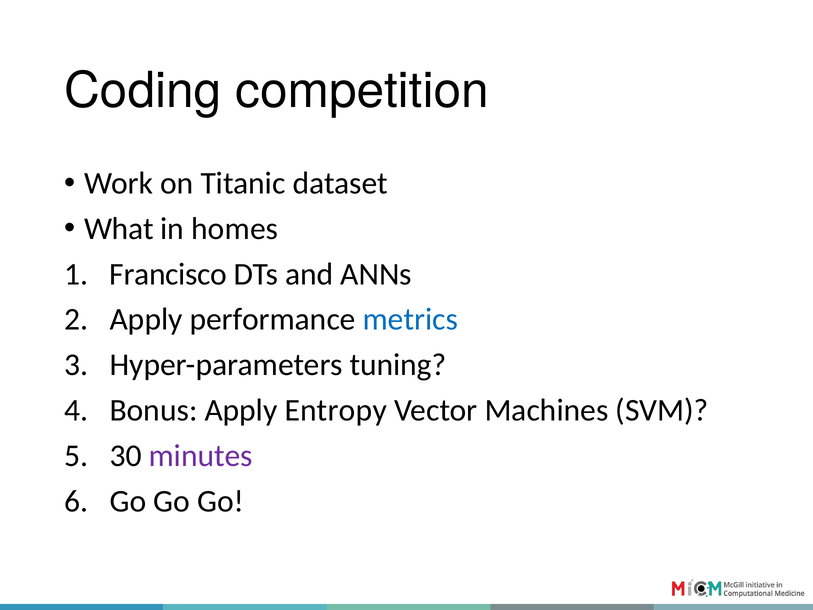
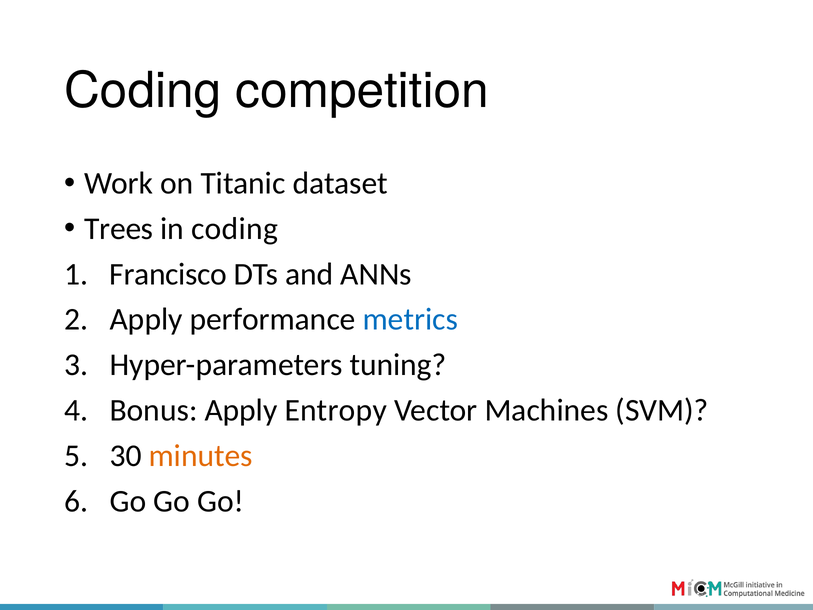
What: What -> Trees
in homes: homes -> coding
minutes colour: purple -> orange
